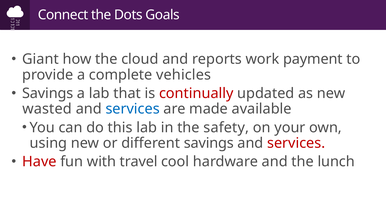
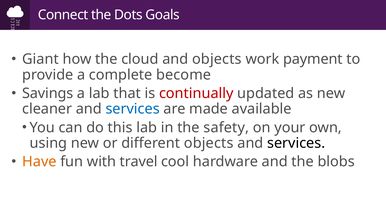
and reports: reports -> objects
vehicles: vehicles -> become
wasted: wasted -> cleaner
different savings: savings -> objects
services at (296, 143) colour: red -> black
Have colour: red -> orange
lunch: lunch -> blobs
